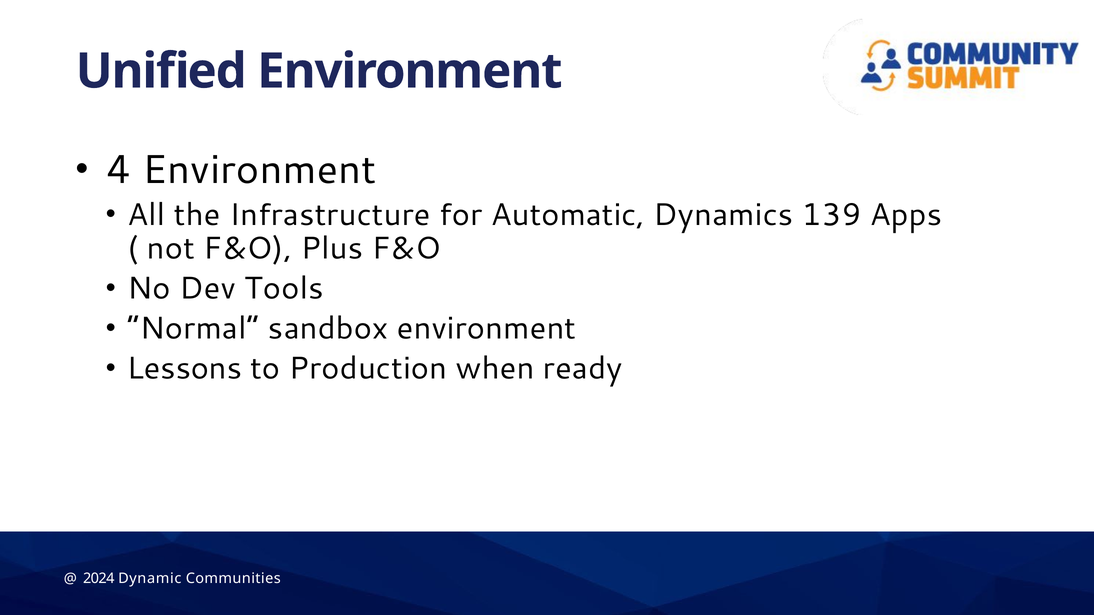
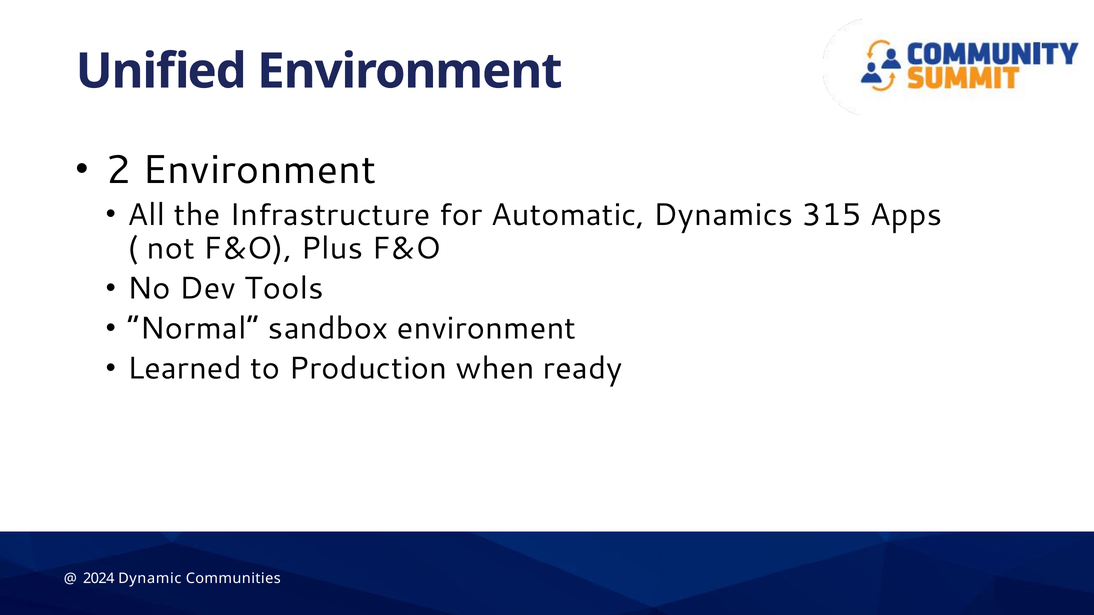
4: 4 -> 2
139: 139 -> 315
Lessons: Lessons -> Learned
